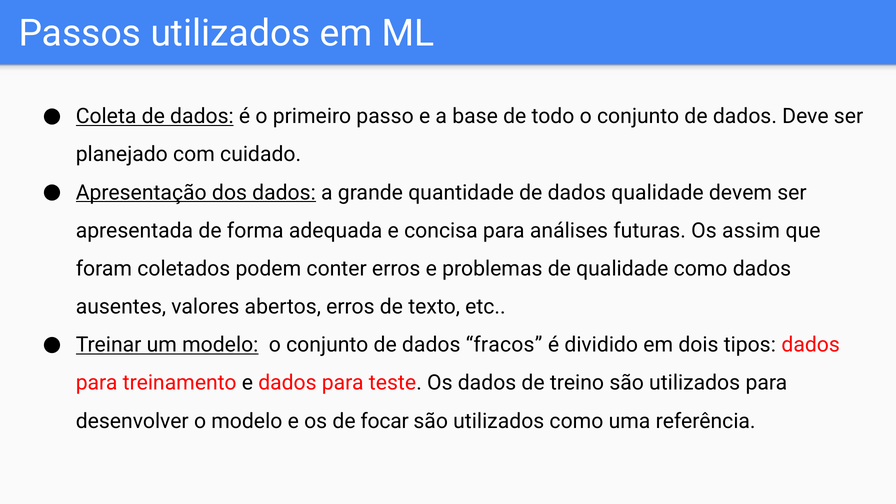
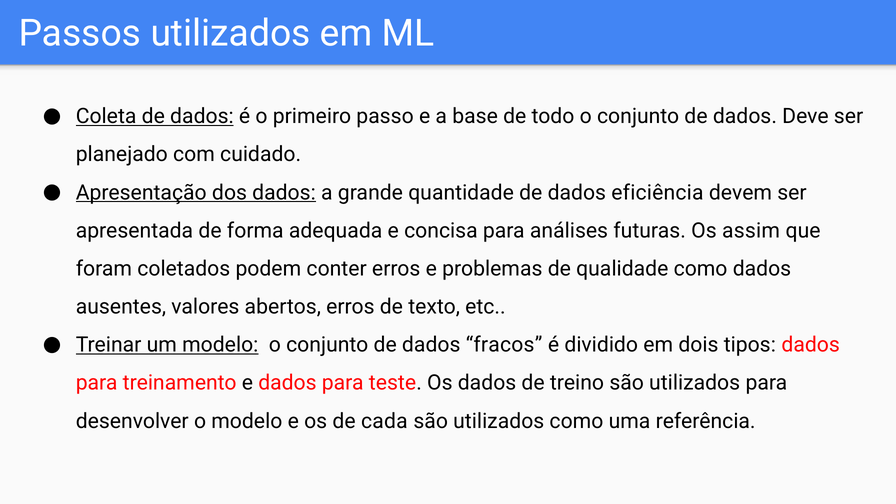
dados qualidade: qualidade -> eficiência
focar: focar -> cada
